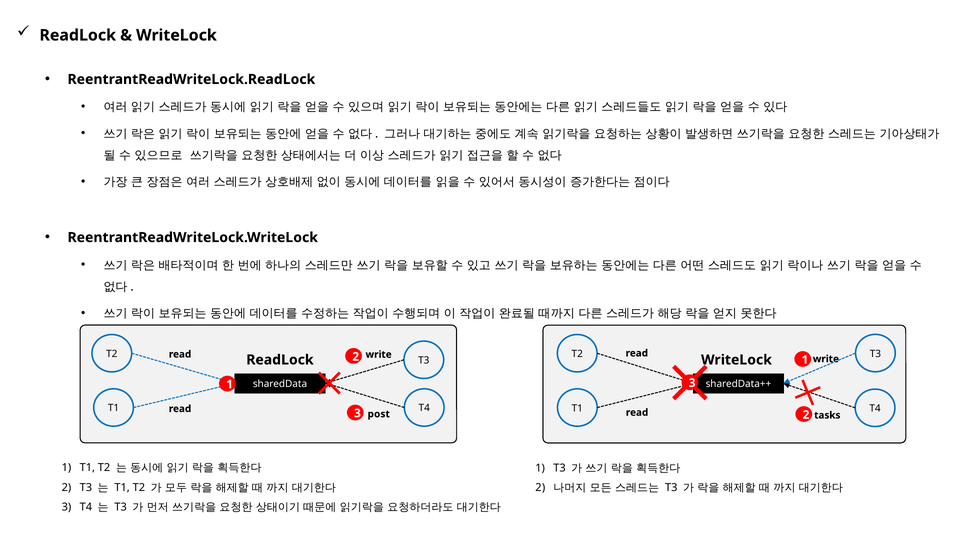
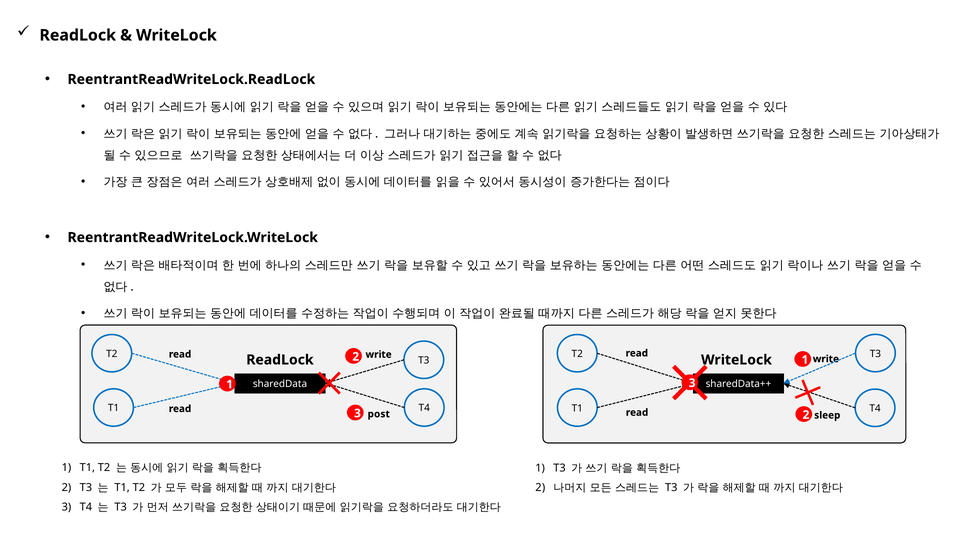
tasks: tasks -> sleep
